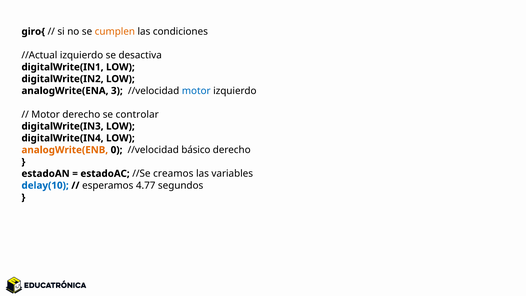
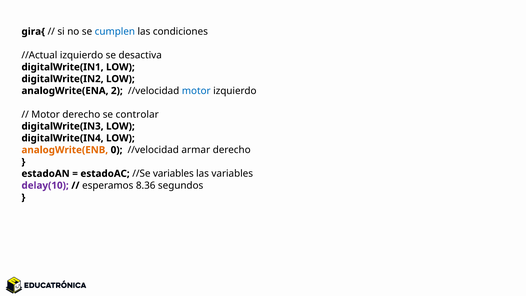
giro{: giro{ -> gira{
cumplen colour: orange -> blue
3: 3 -> 2
básico: básico -> armar
//Se creamos: creamos -> variables
delay(10 colour: blue -> purple
4.77: 4.77 -> 8.36
